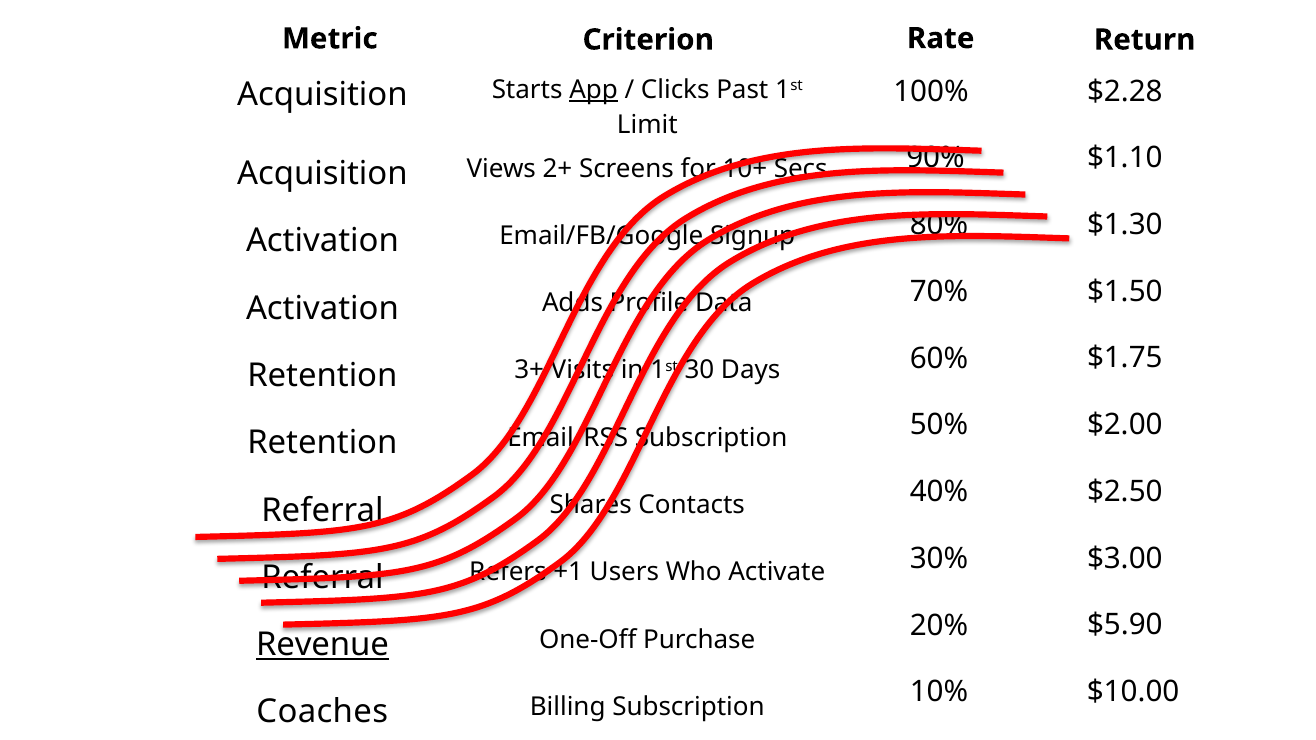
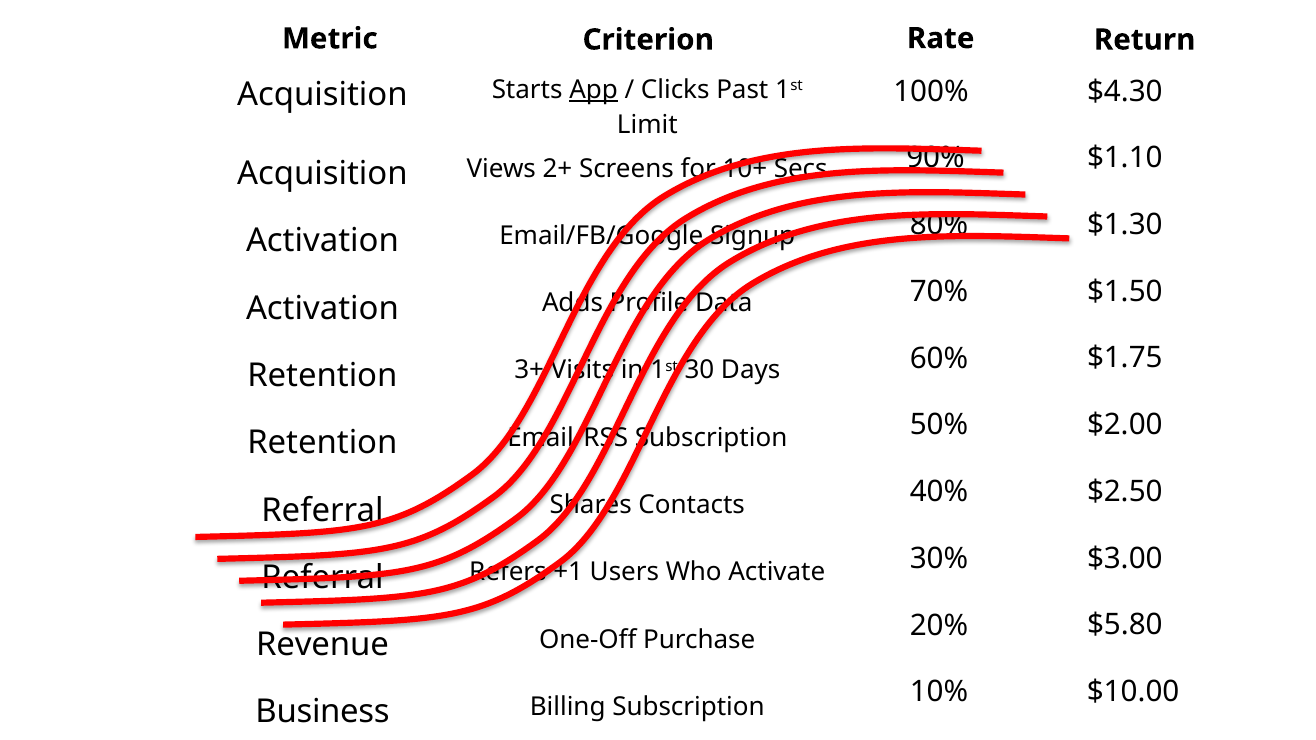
$2.28: $2.28 -> $4.30
$5.90: $5.90 -> $5.80
Revenue underline: present -> none
Coaches: Coaches -> Business
